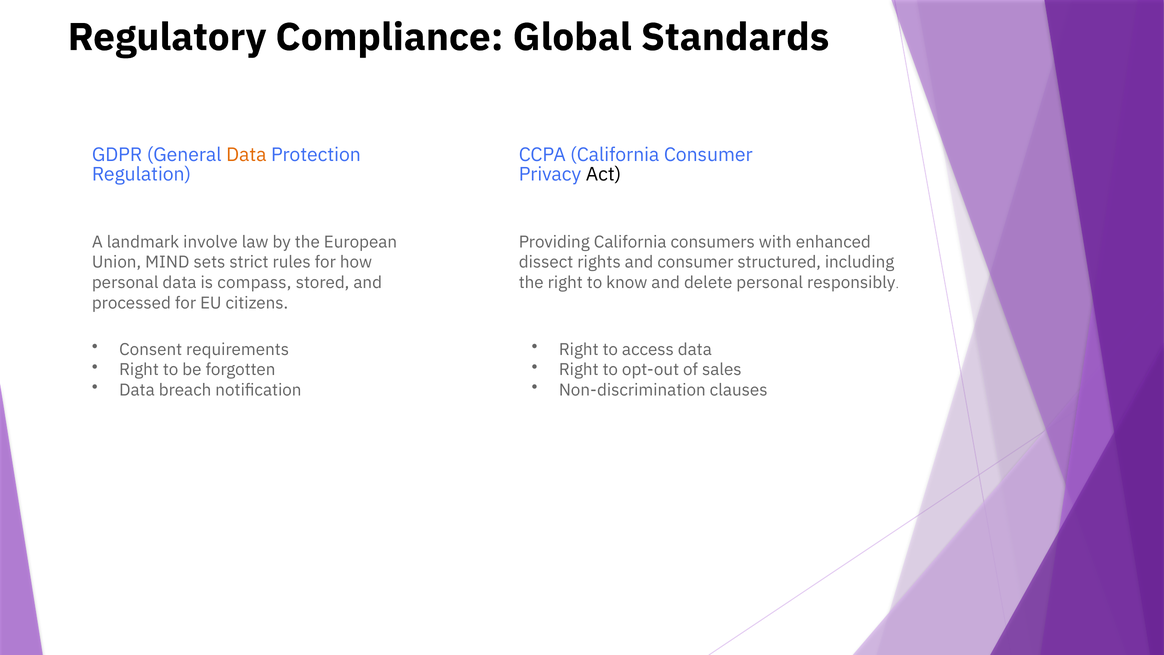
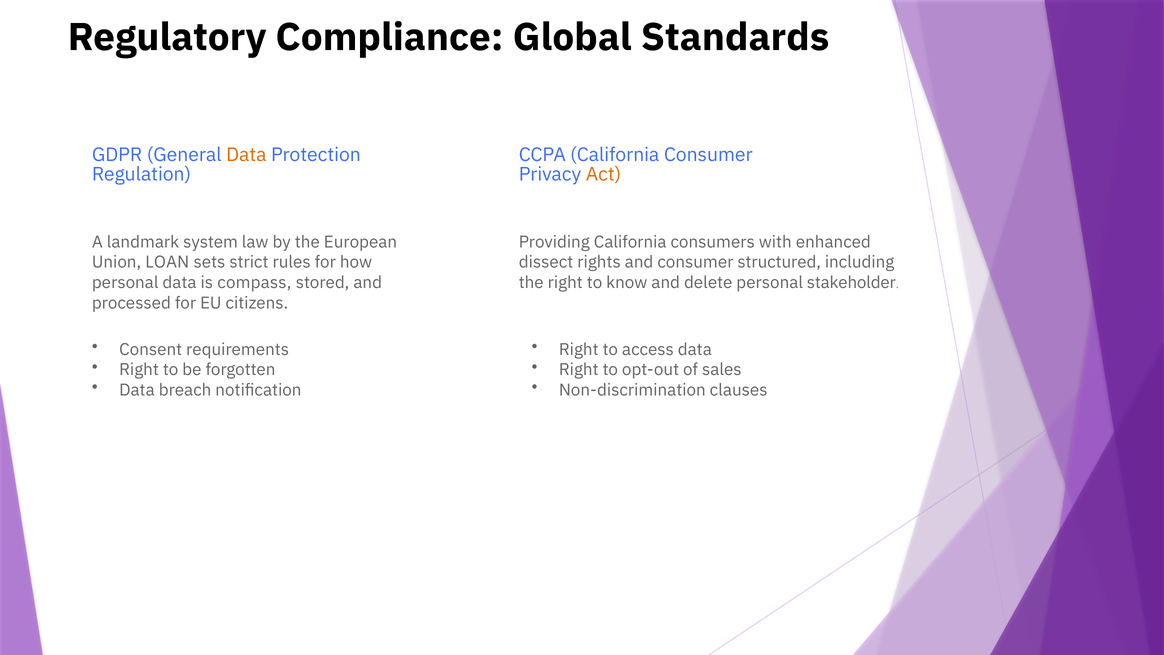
Act colour: black -> orange
involve: involve -> system
MIND: MIND -> LOAN
responsibly: responsibly -> stakeholder
